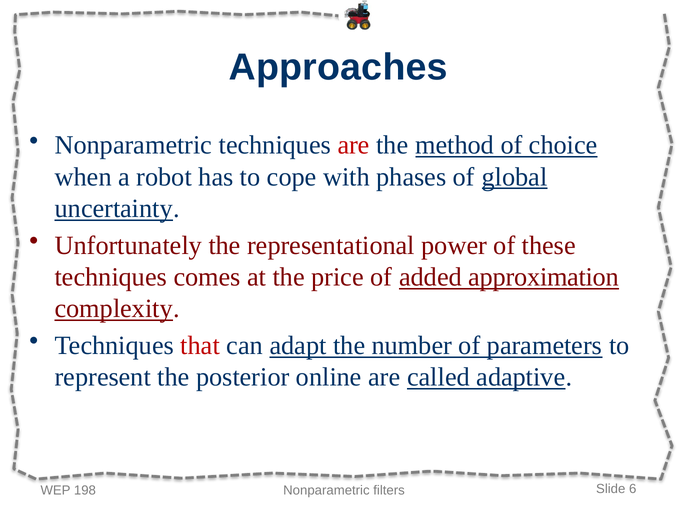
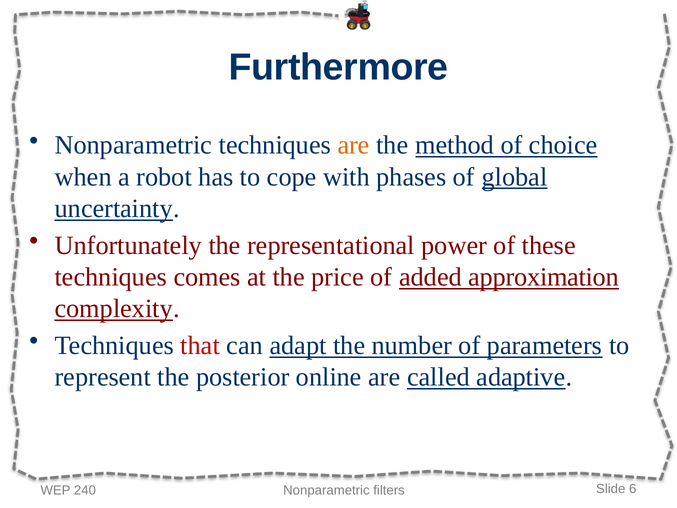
Approaches: Approaches -> Furthermore
are at (354, 145) colour: red -> orange
198: 198 -> 240
